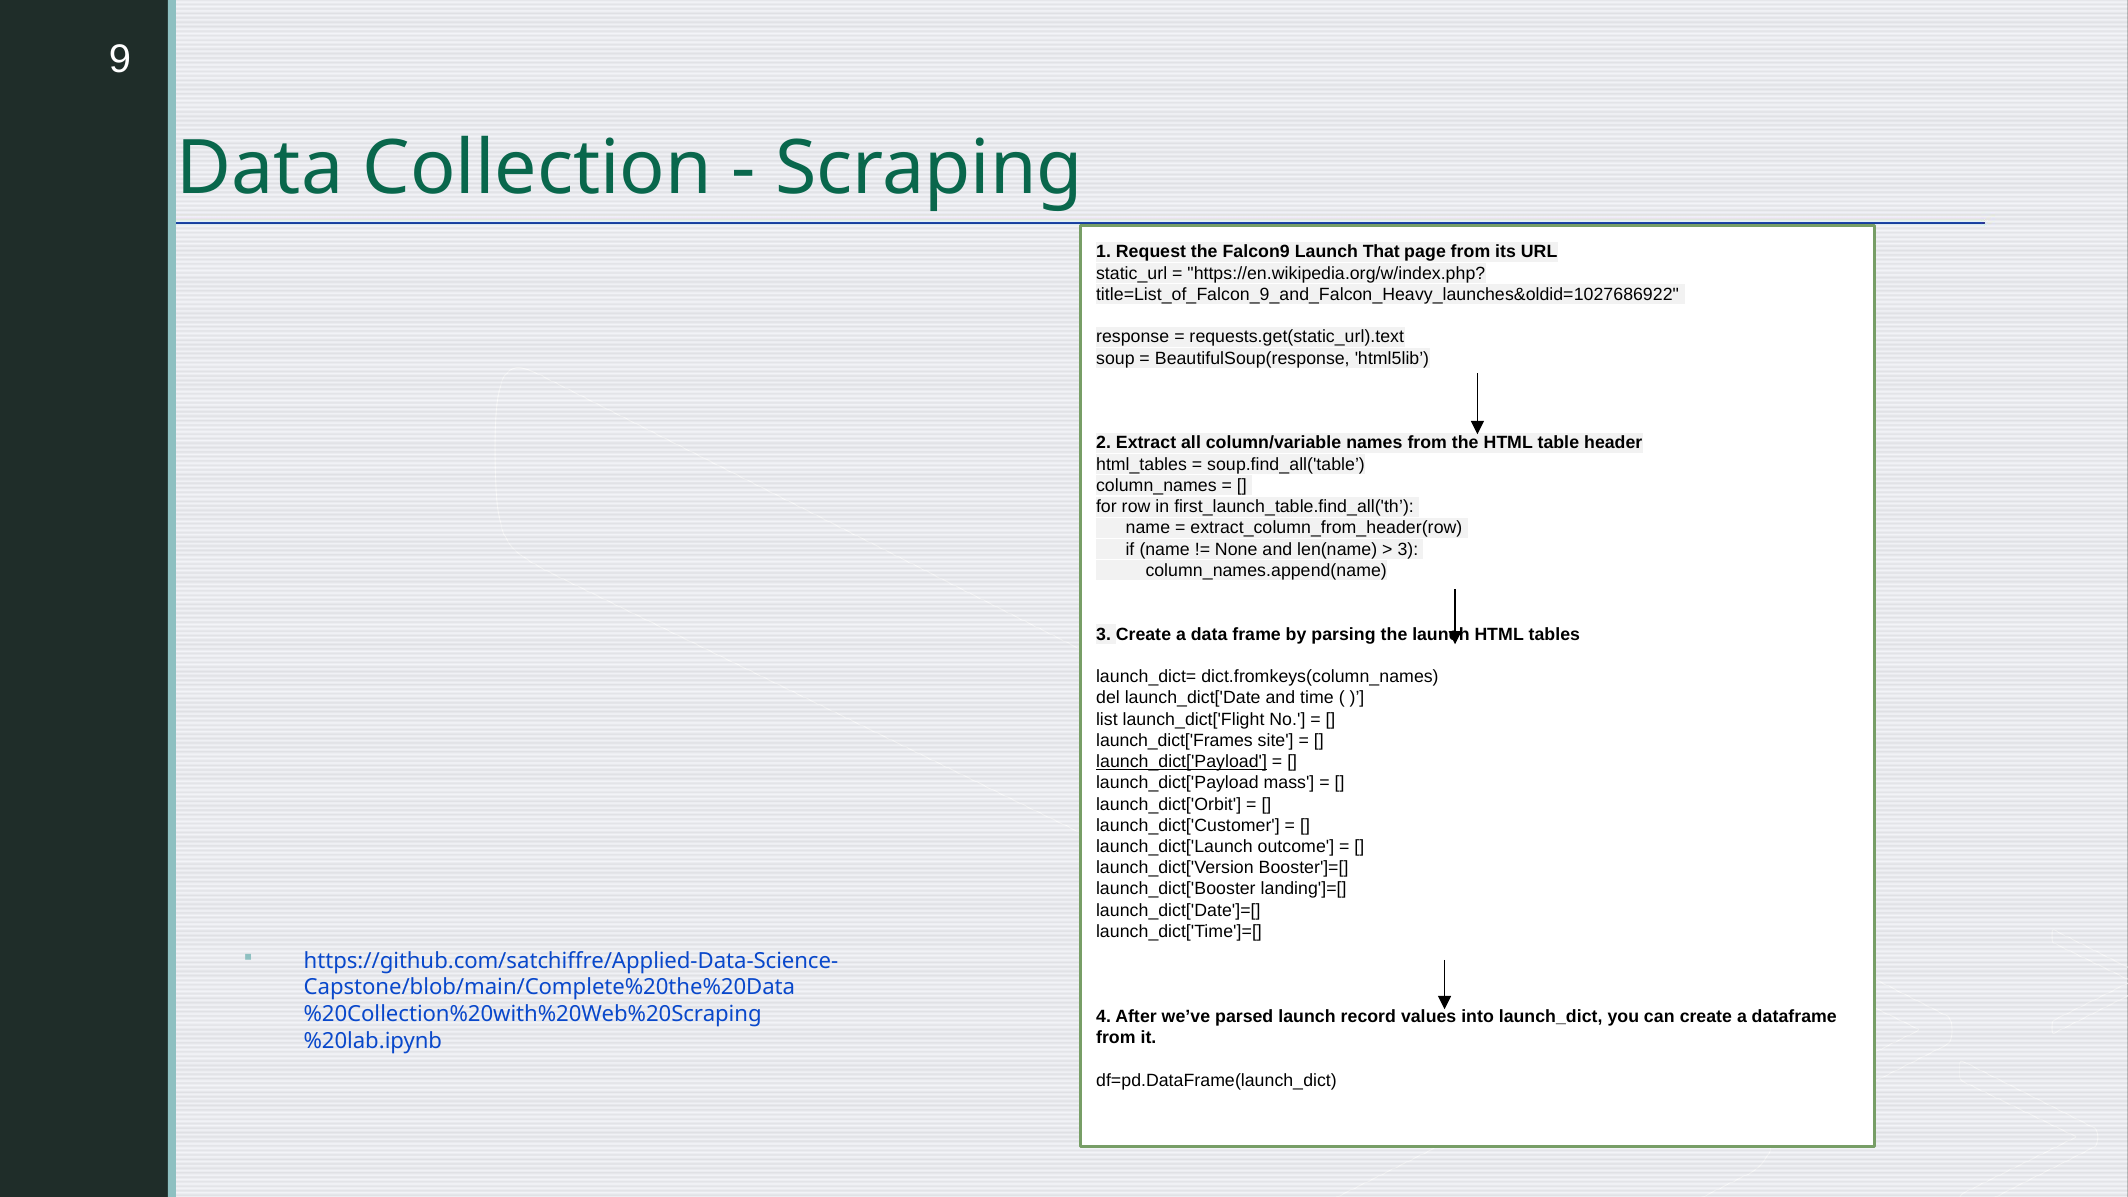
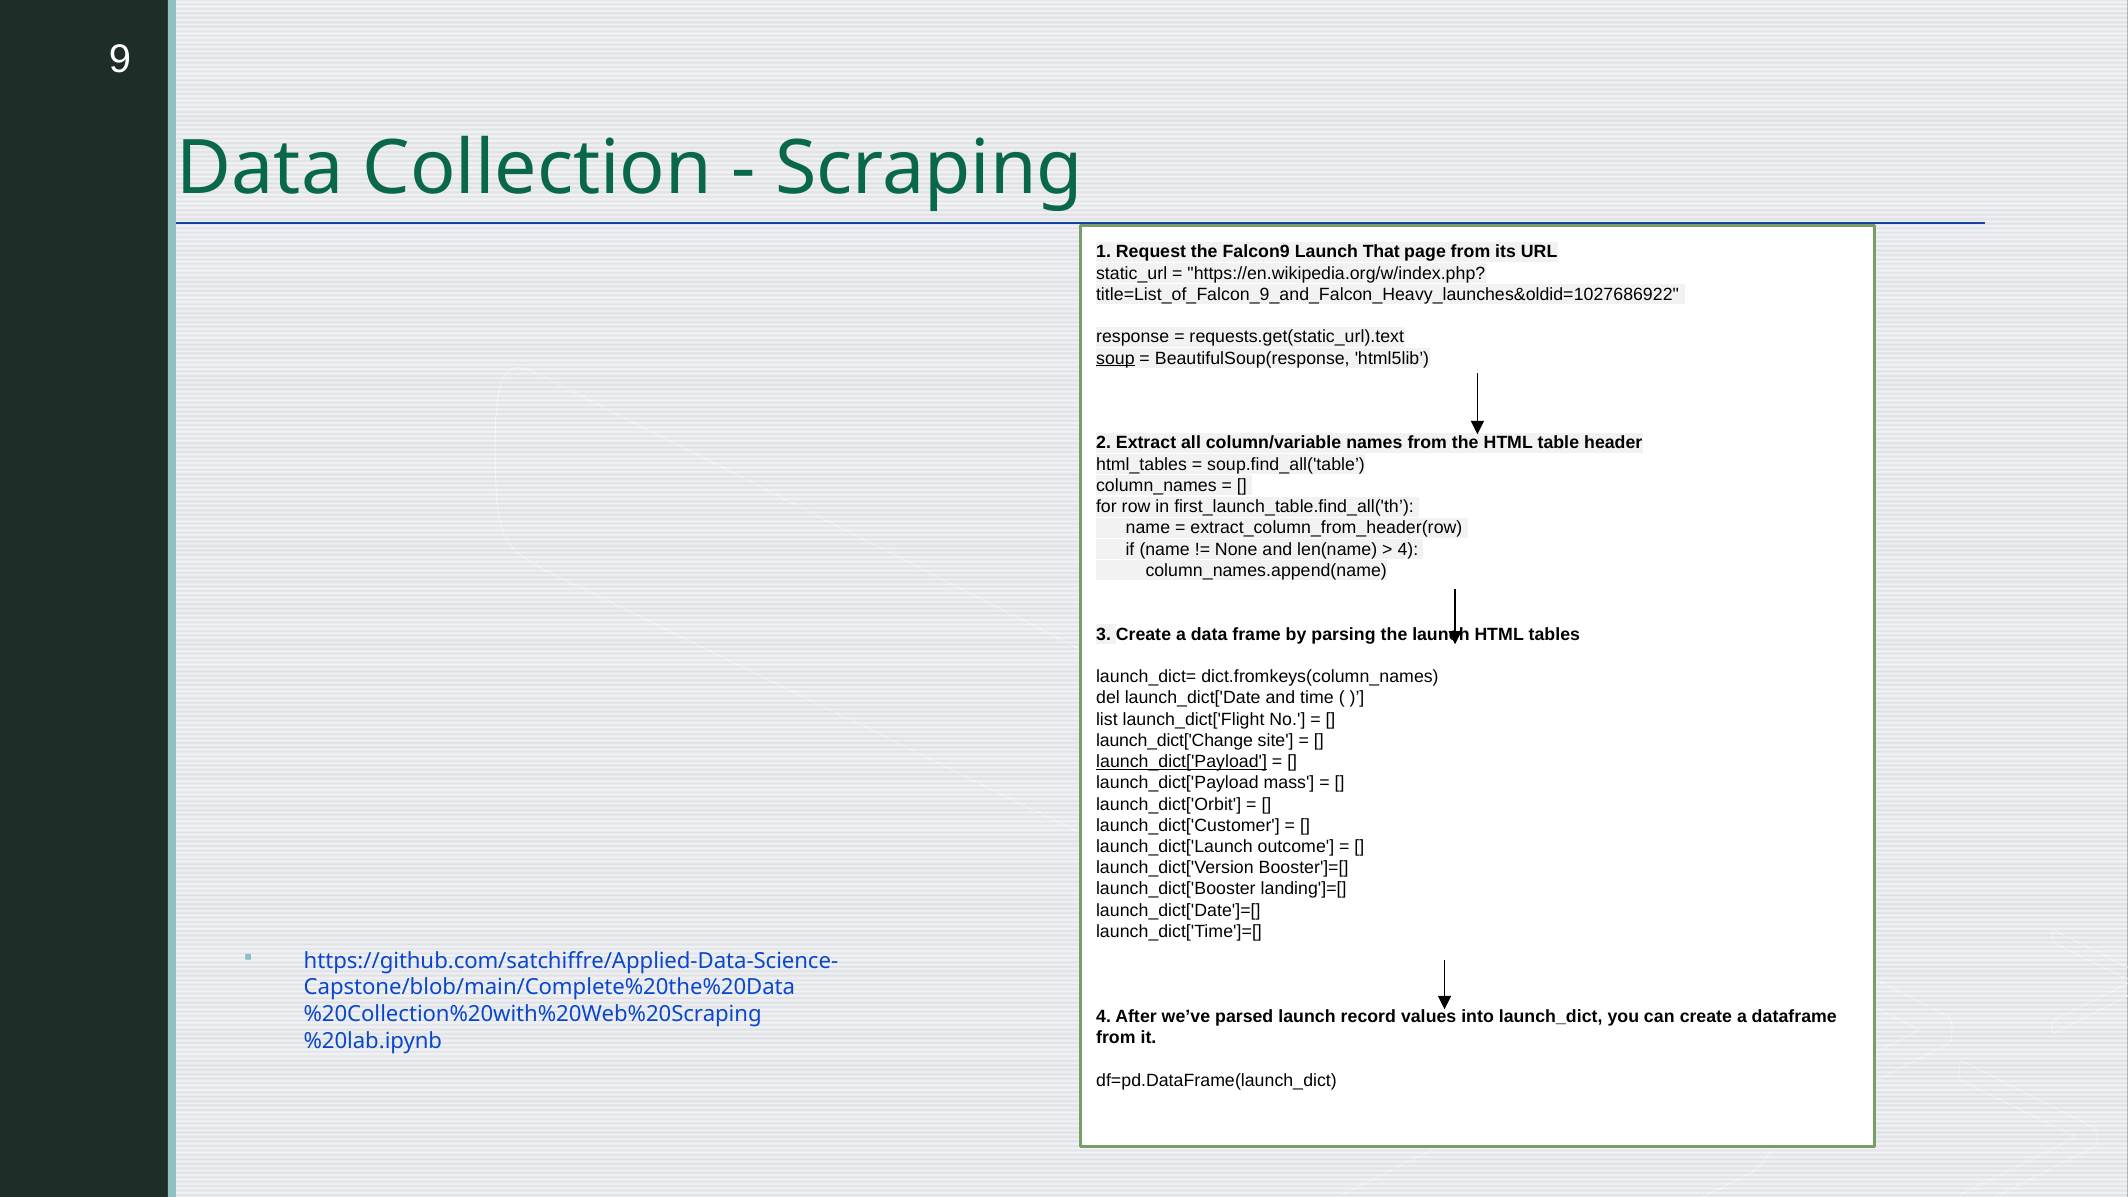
soup underline: none -> present
3 at (1408, 549): 3 -> 4
launch_dict['Frames: launch_dict['Frames -> launch_dict['Change
